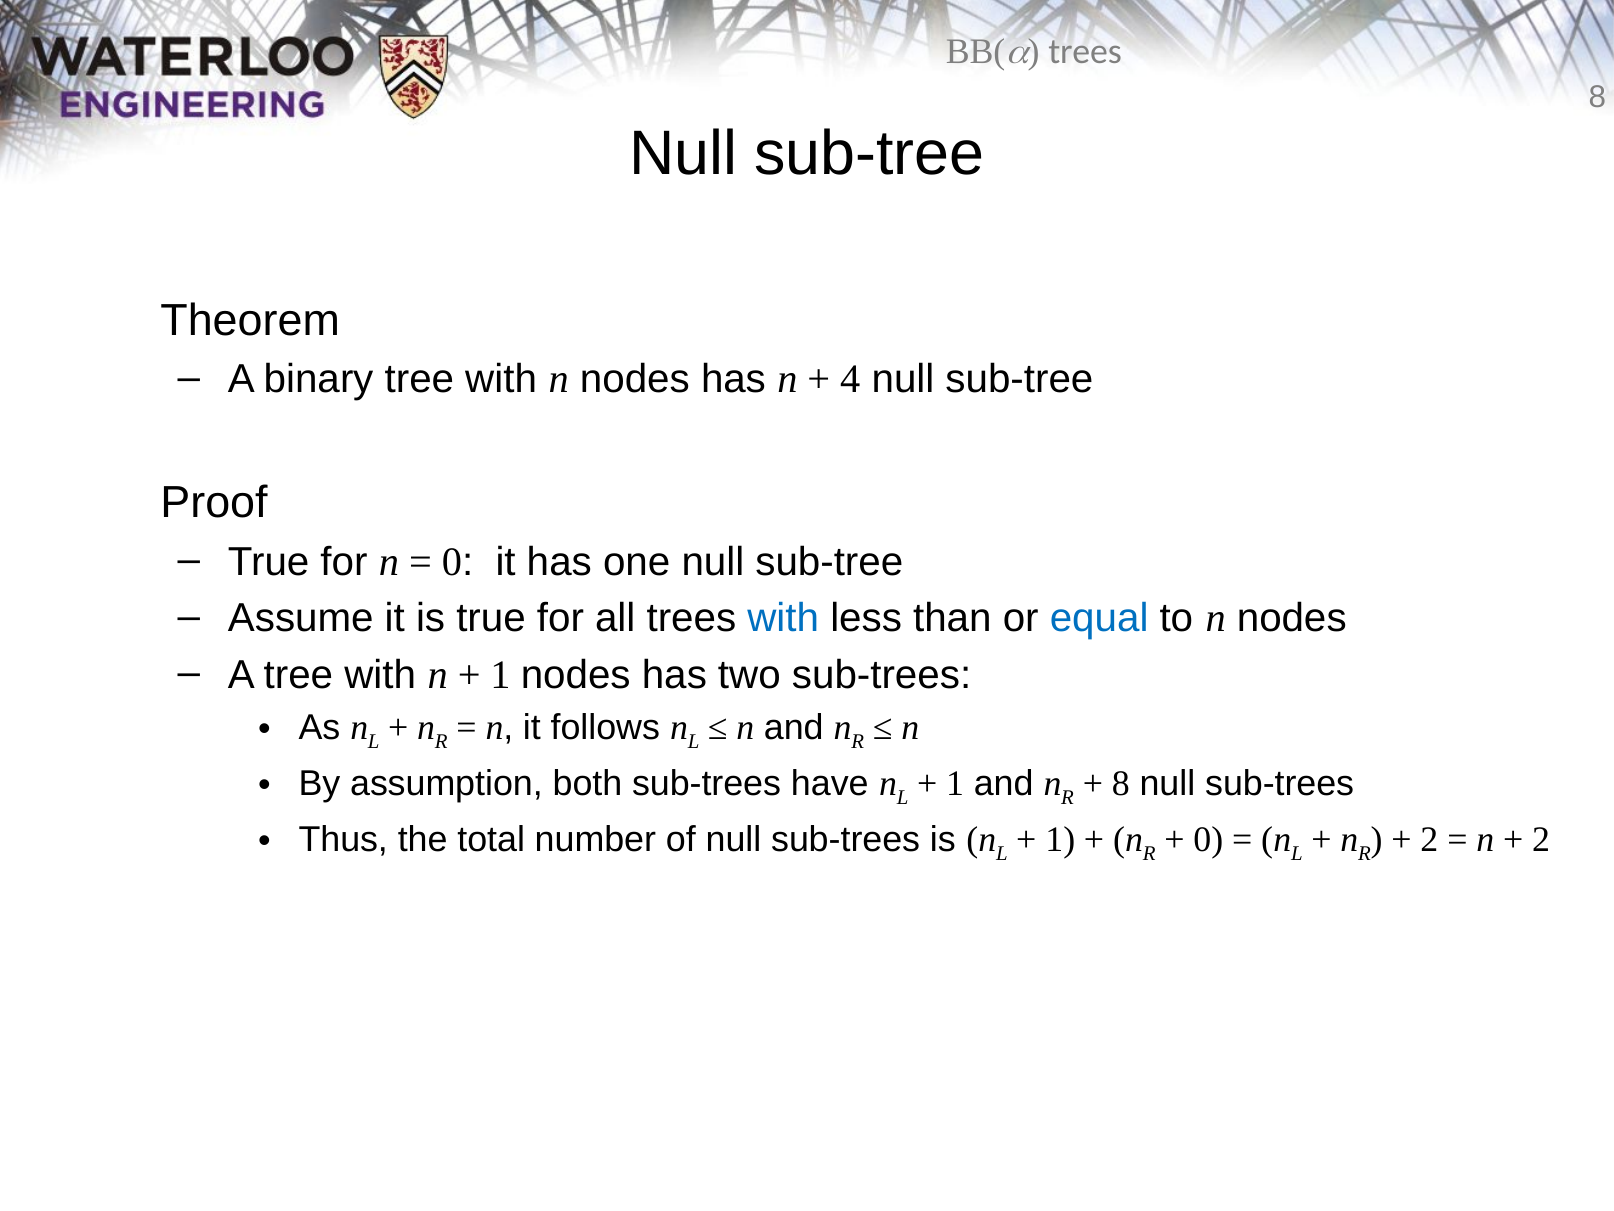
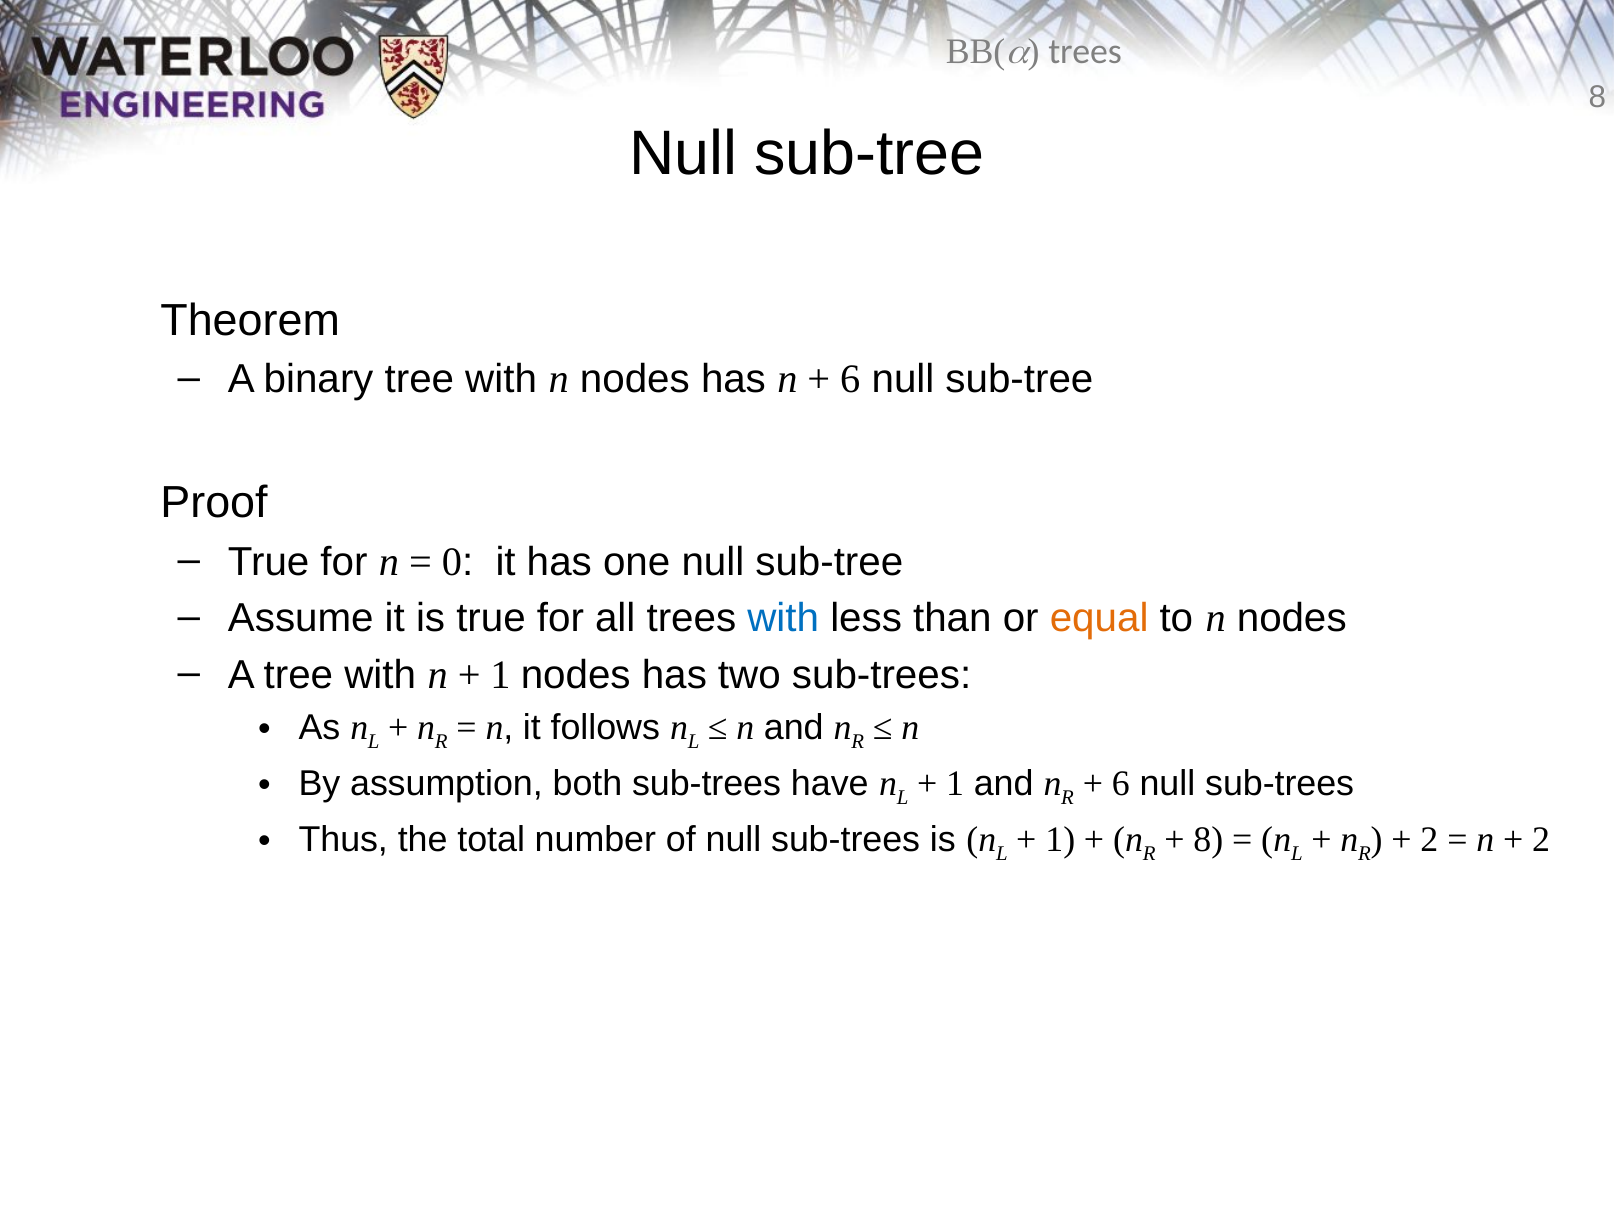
4 at (850, 379): 4 -> 6
equal colour: blue -> orange
8 at (1121, 783): 8 -> 6
0 at (1208, 839): 0 -> 8
